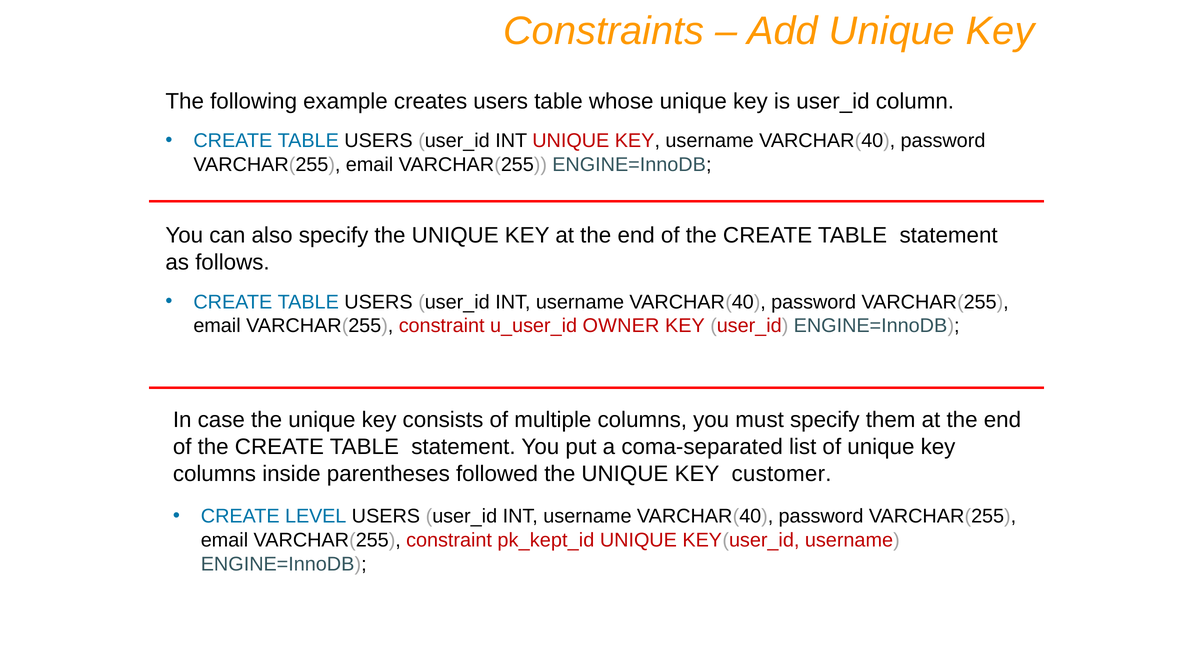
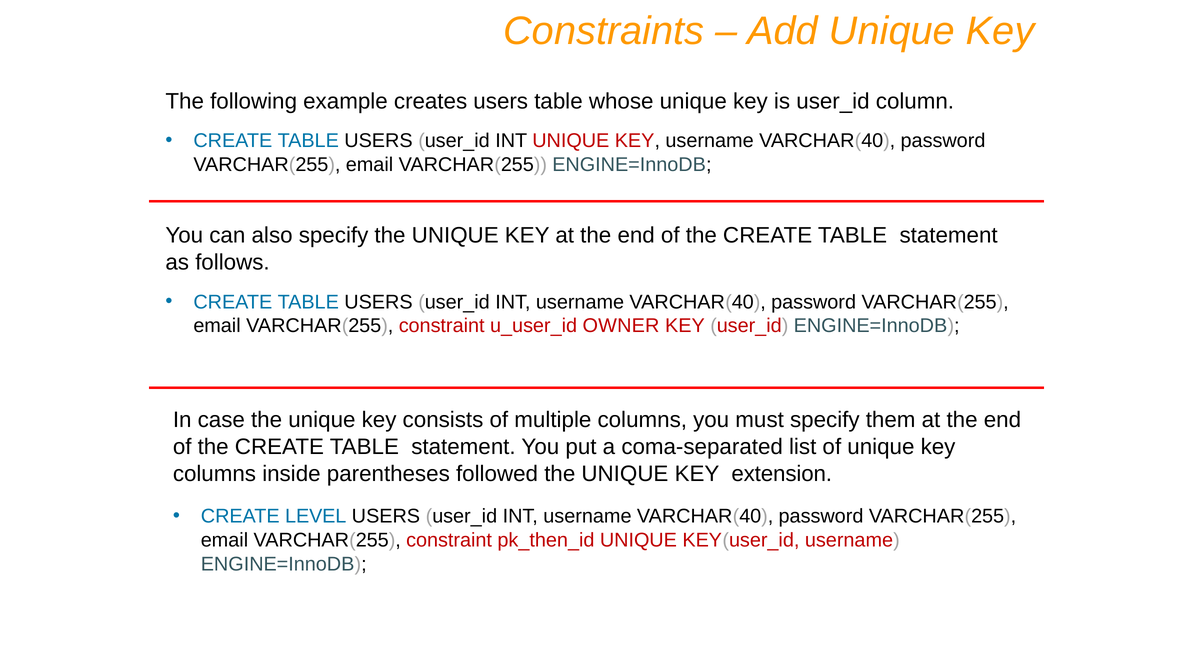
customer: customer -> extension
pk_kept_id: pk_kept_id -> pk_then_id
